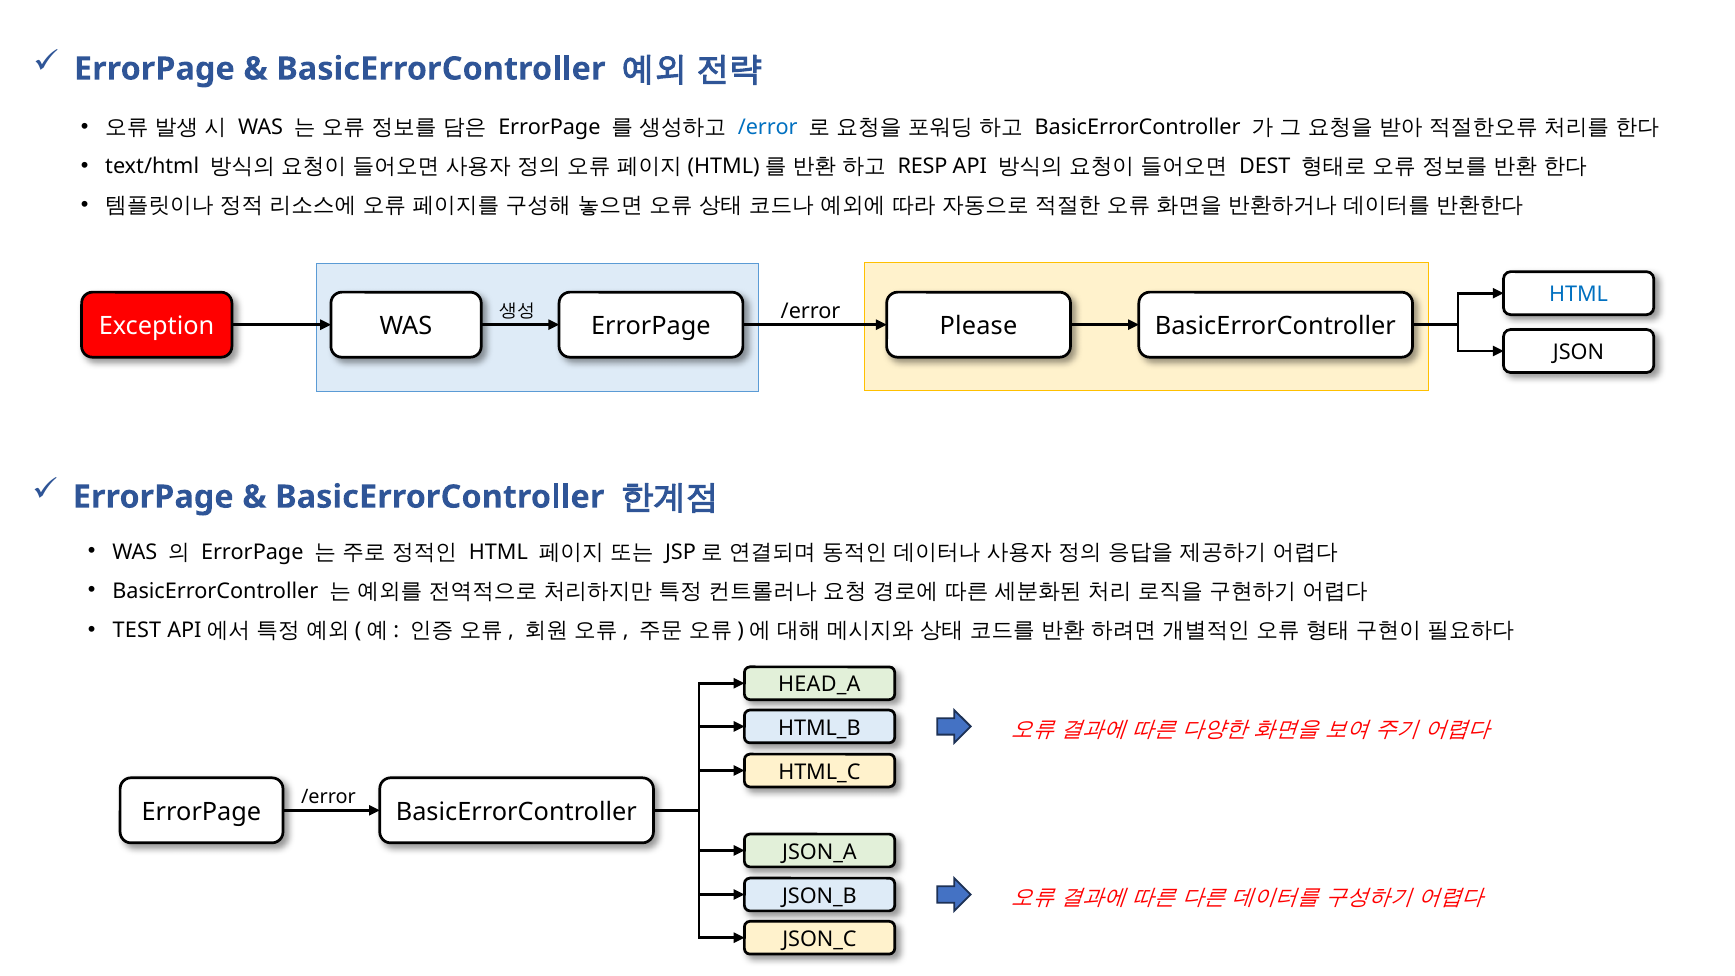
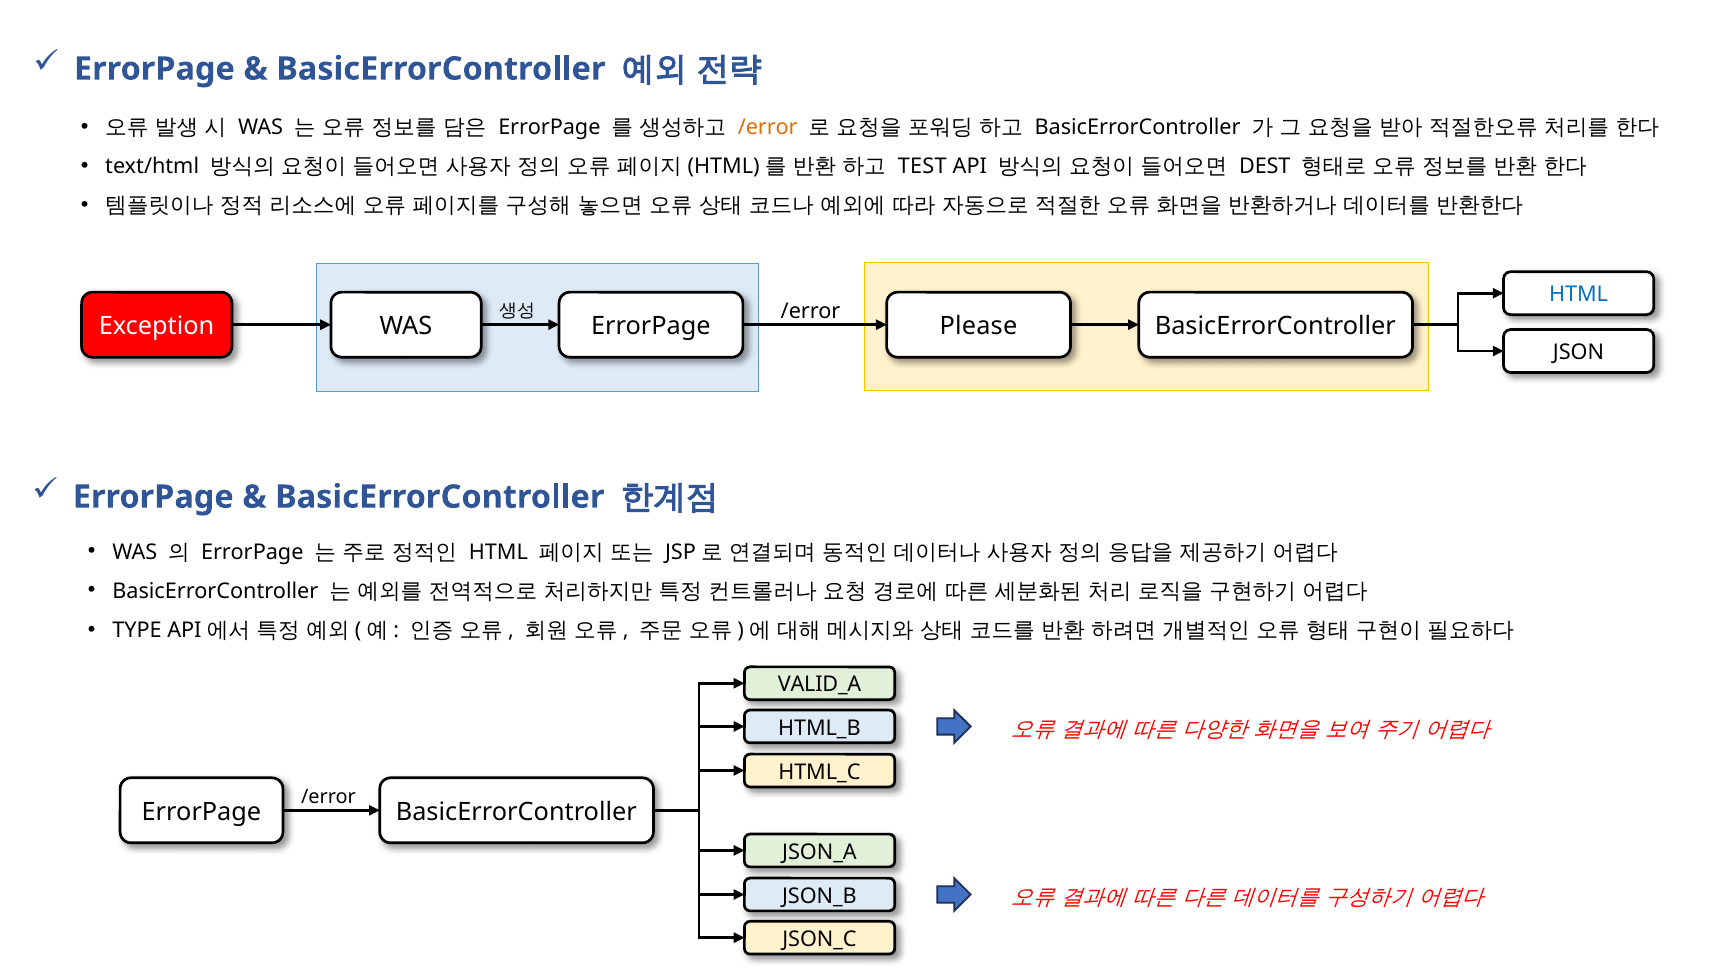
/error at (768, 127) colour: blue -> orange
RESP: RESP -> TEST
TEST: TEST -> TYPE
HEAD_A: HEAD_A -> VALID_A
